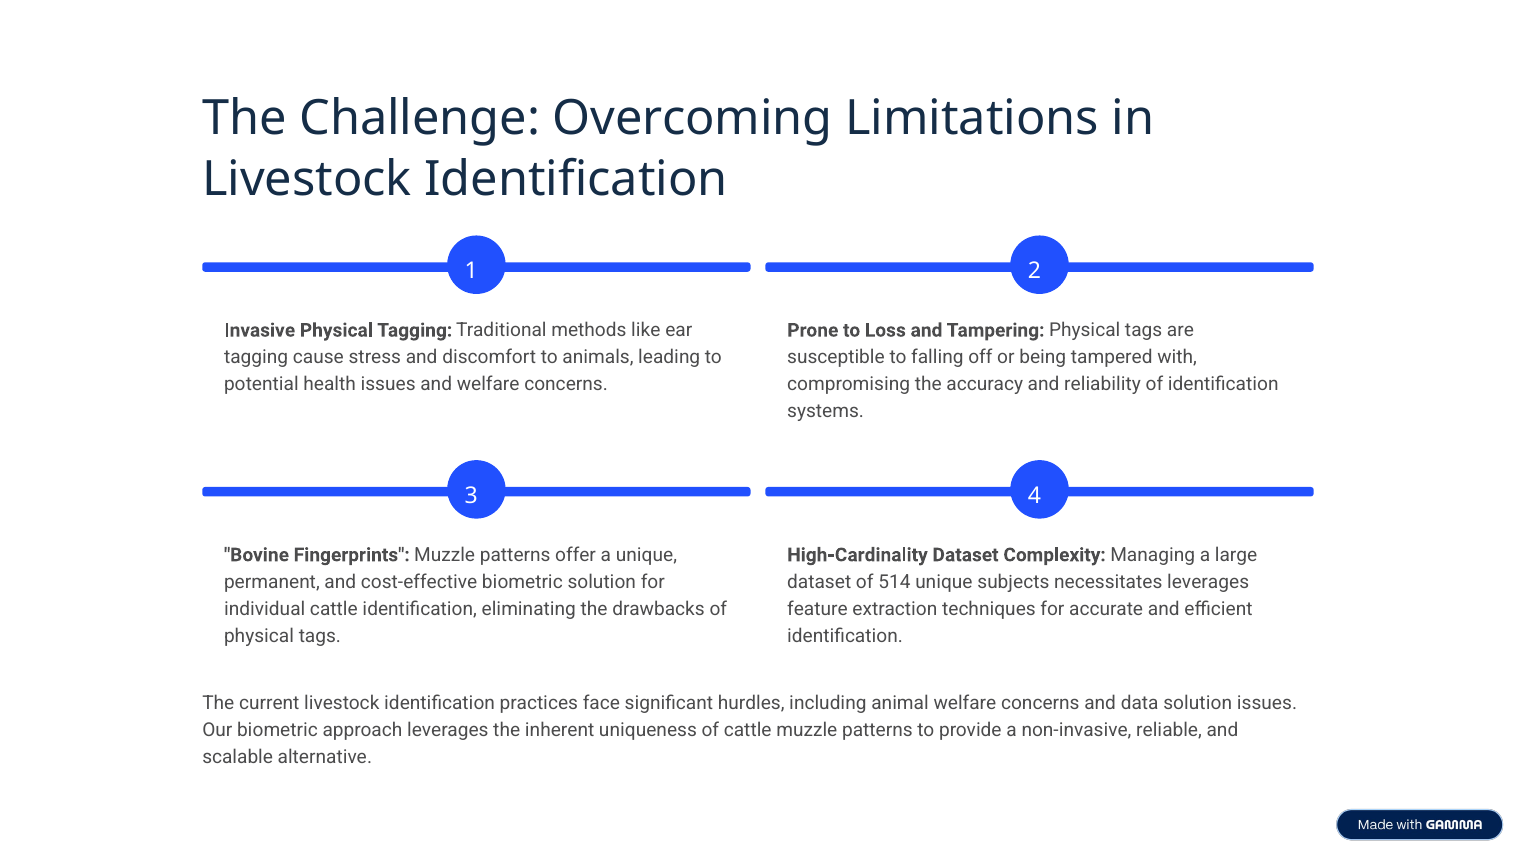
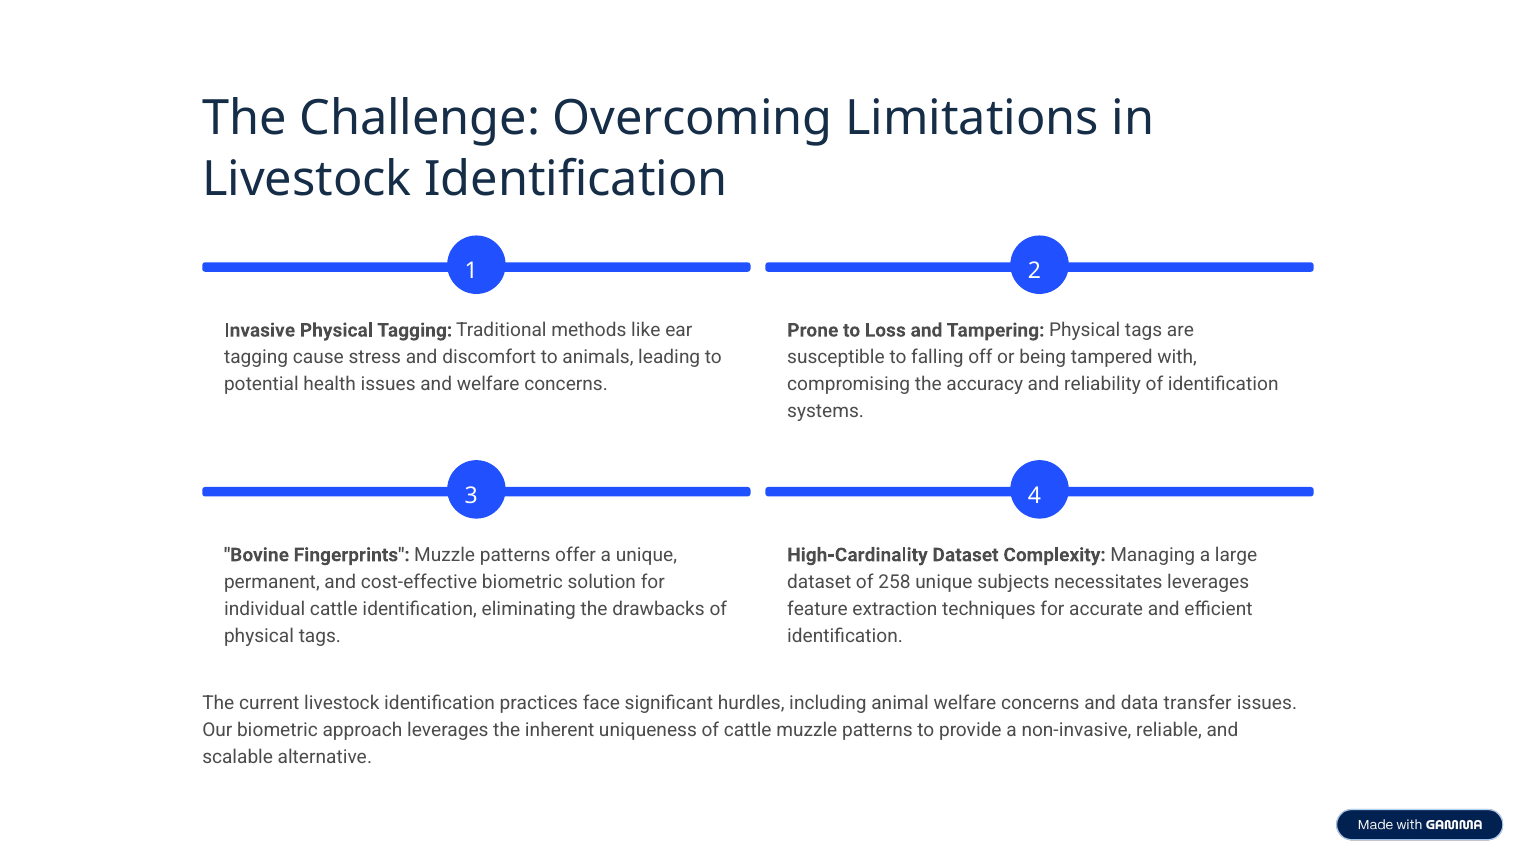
514: 514 -> 258
data solution: solution -> transfer
